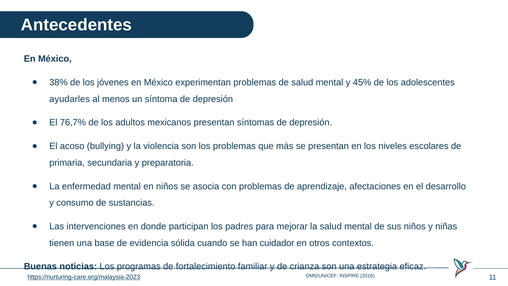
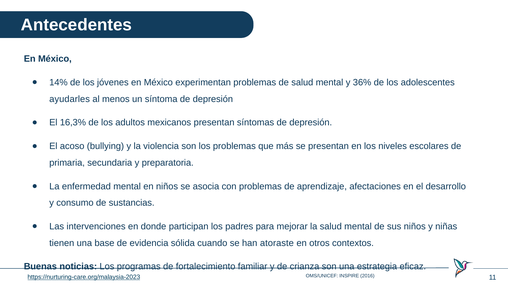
38%: 38% -> 14%
45%: 45% -> 36%
76,7%: 76,7% -> 16,3%
cuidador: cuidador -> atoraste
